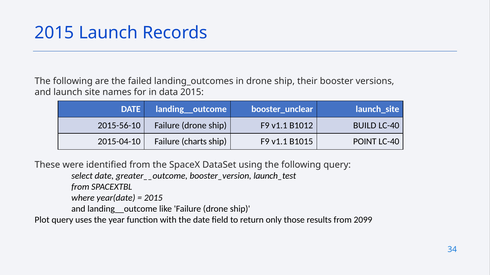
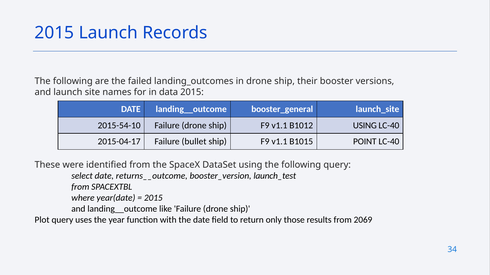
booster_unclear: booster_unclear -> booster_general
2015-56-10: 2015-56-10 -> 2015-54-10
B1012 BUILD: BUILD -> USING
2015-04-10: 2015-04-10 -> 2015-04-17
charts: charts -> bullet
greater__outcome: greater__outcome -> returns__outcome
2099: 2099 -> 2069
